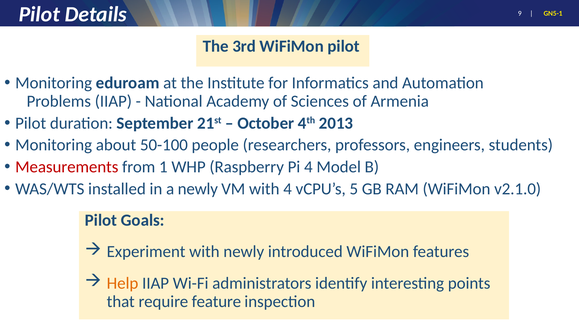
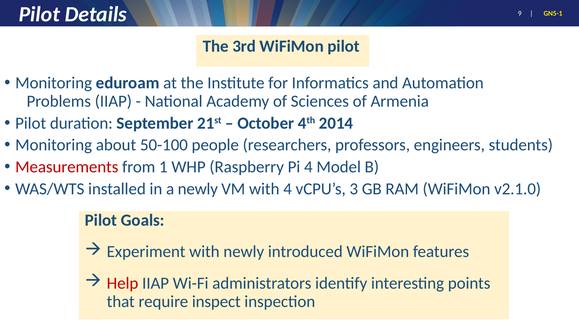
2013: 2013 -> 2014
5: 5 -> 3
Help colour: orange -> red
feature: feature -> inspect
